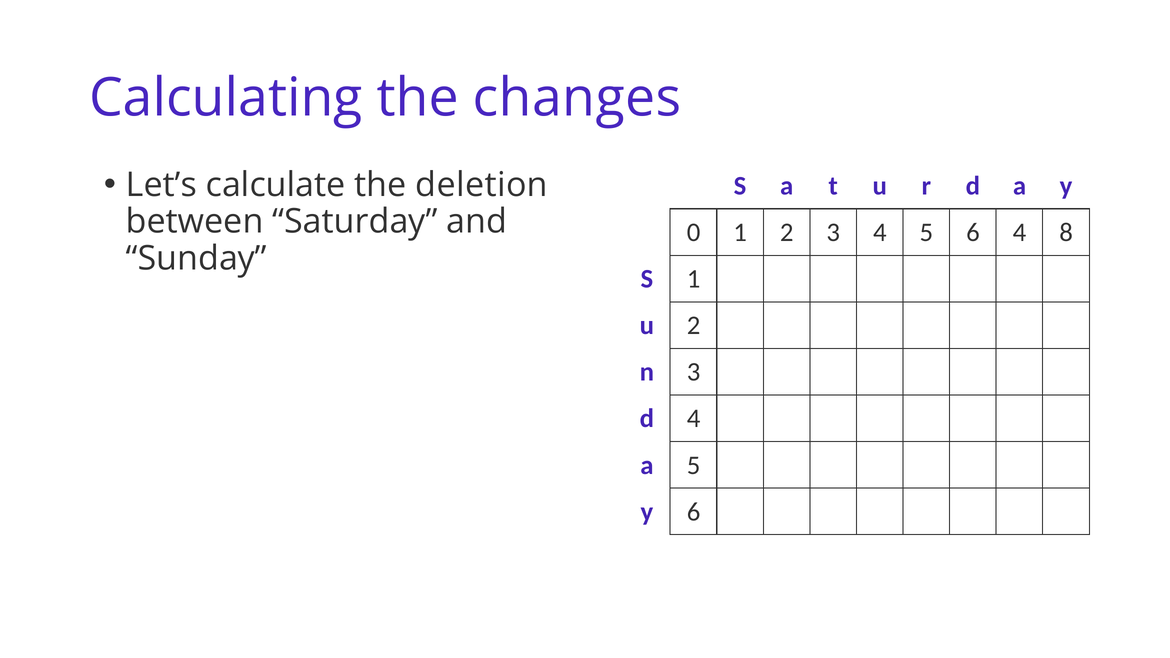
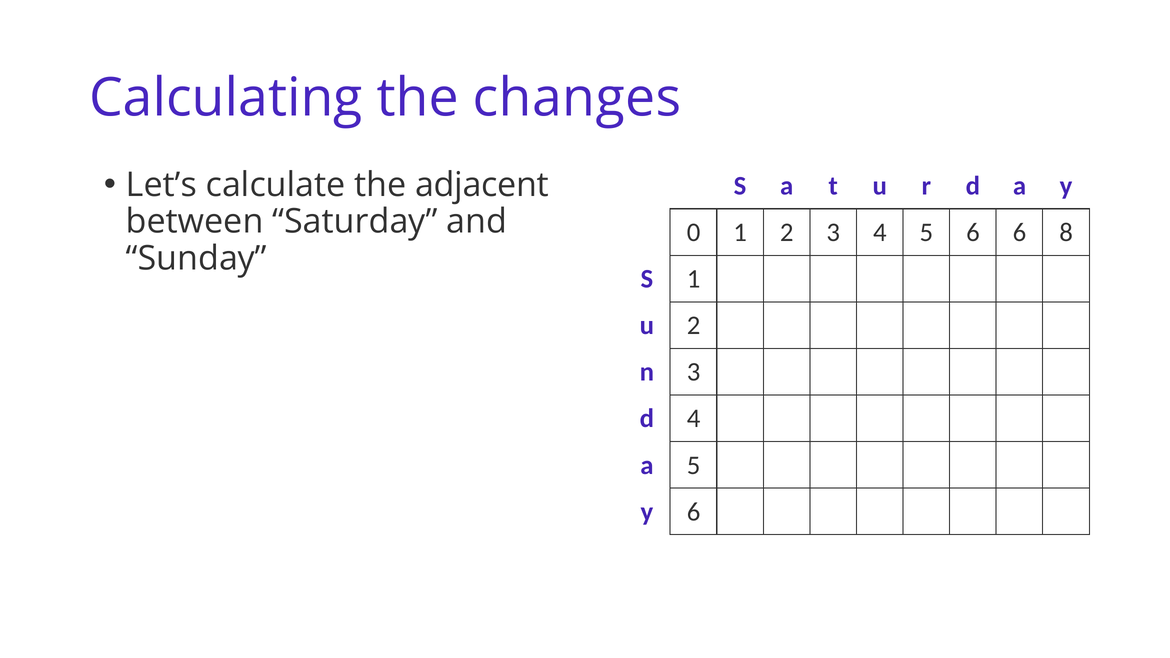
deletion: deletion -> adjacent
6 4: 4 -> 6
